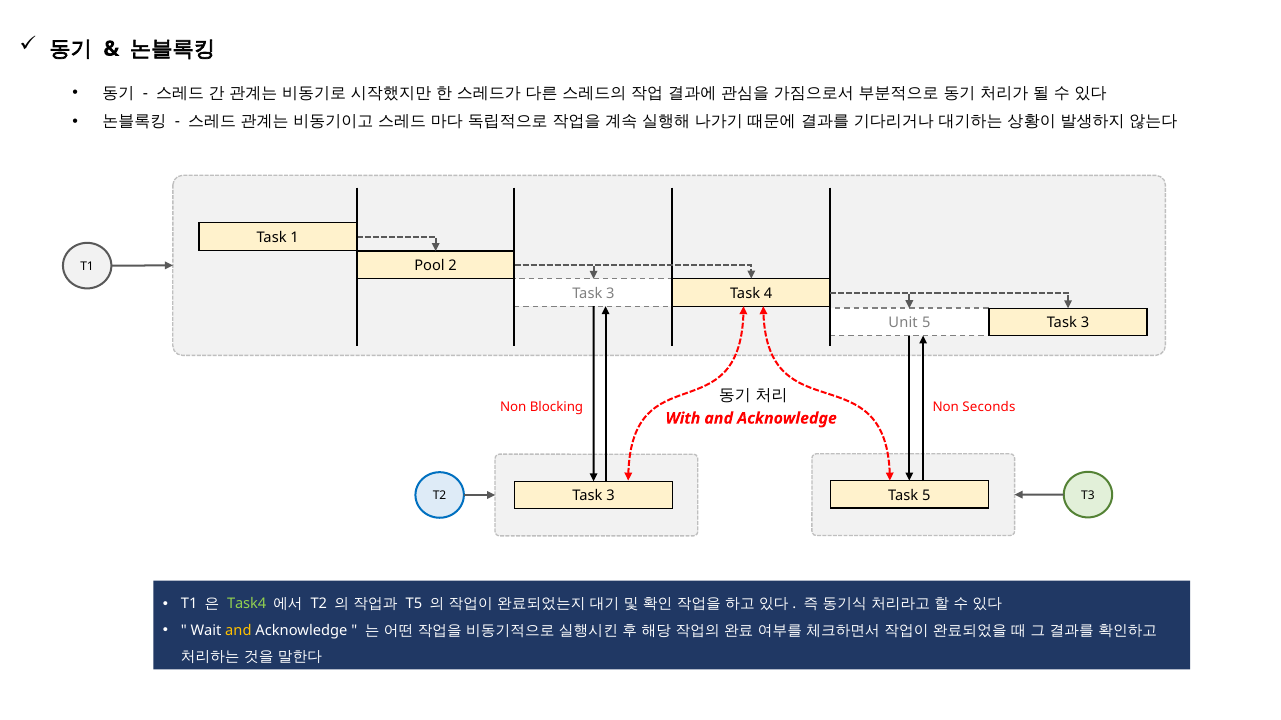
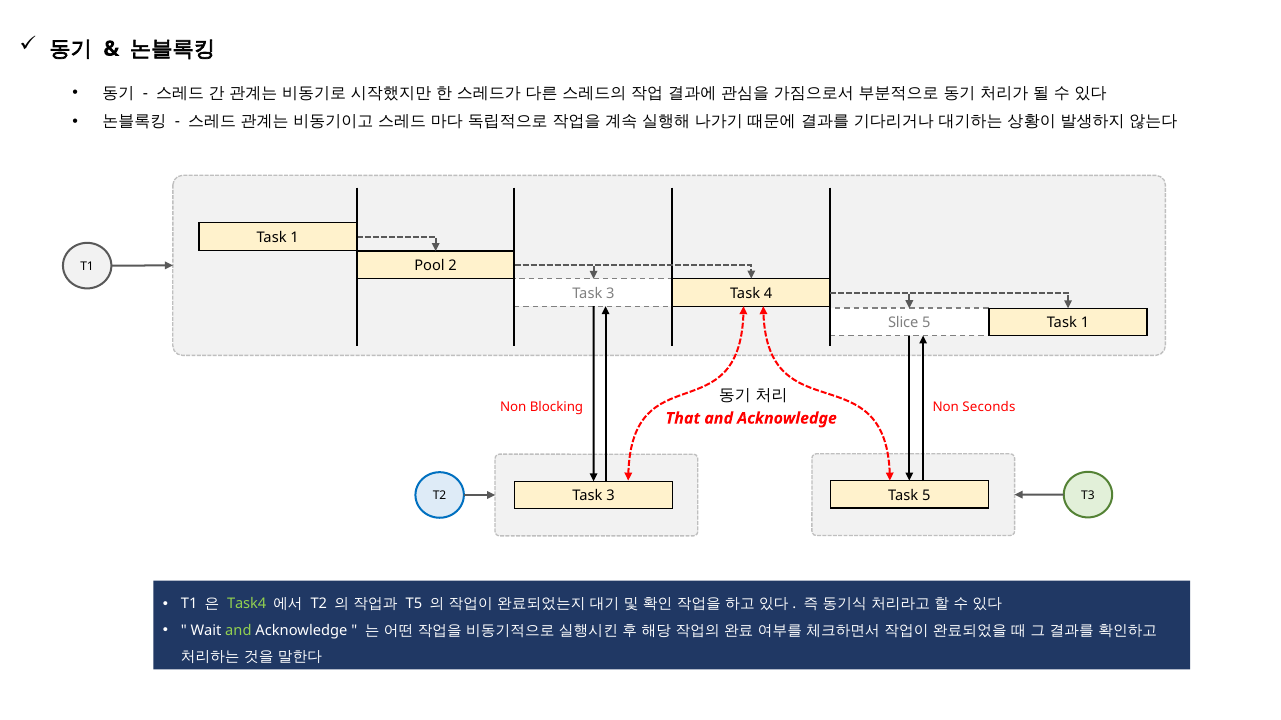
Unit: Unit -> Slice
3 at (1085, 323): 3 -> 1
With: With -> That
and at (238, 631) colour: yellow -> light green
